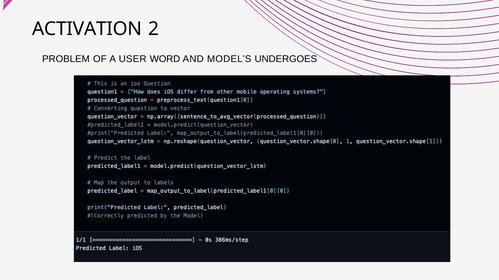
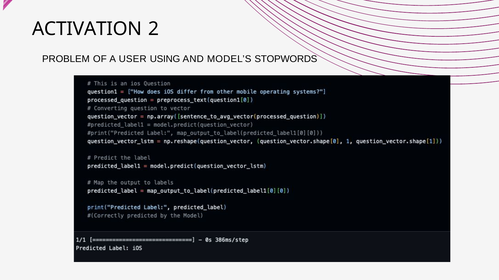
WORD: WORD -> USING
UNDERGOES: UNDERGOES -> STOPWORDS
